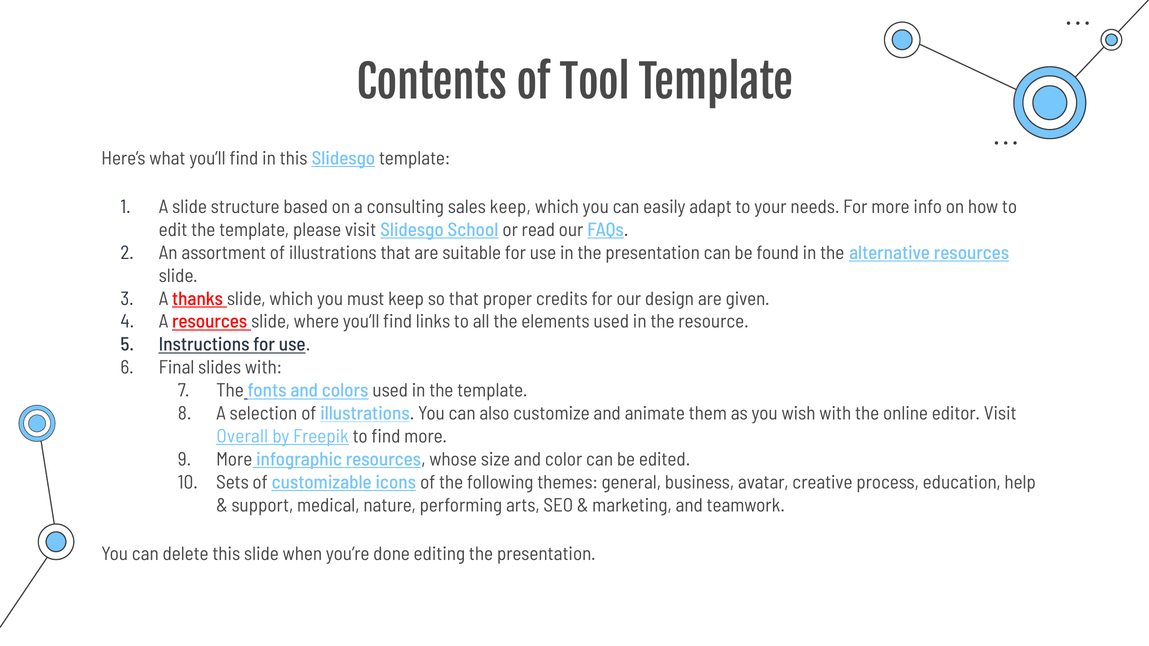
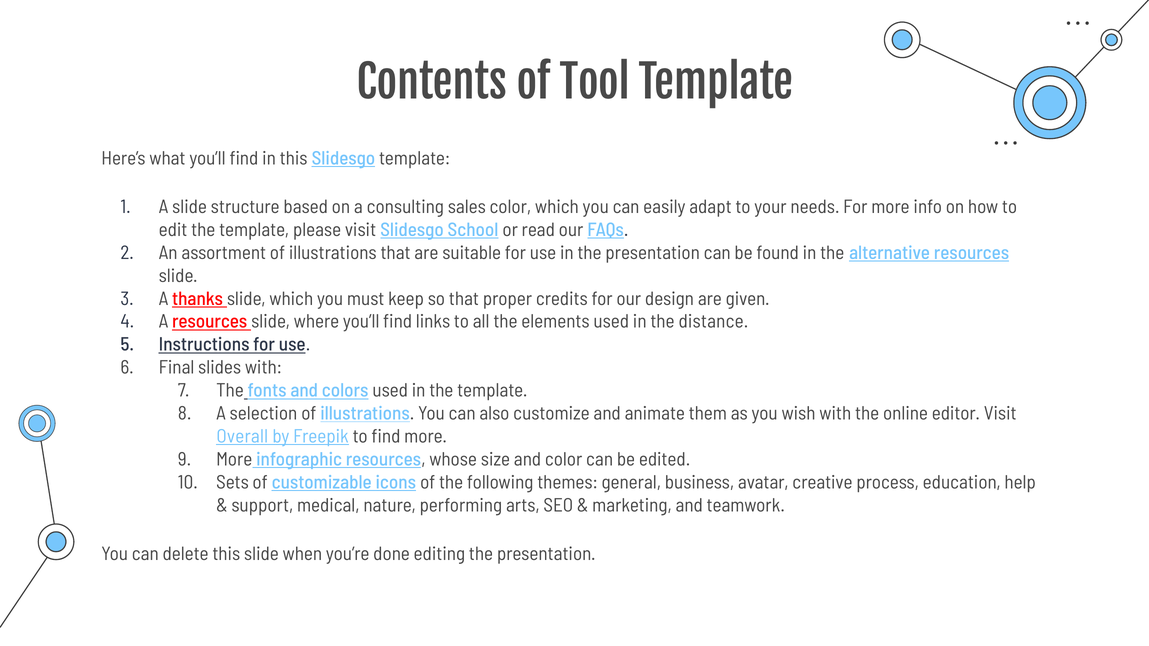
sales keep: keep -> color
resource: resource -> distance
